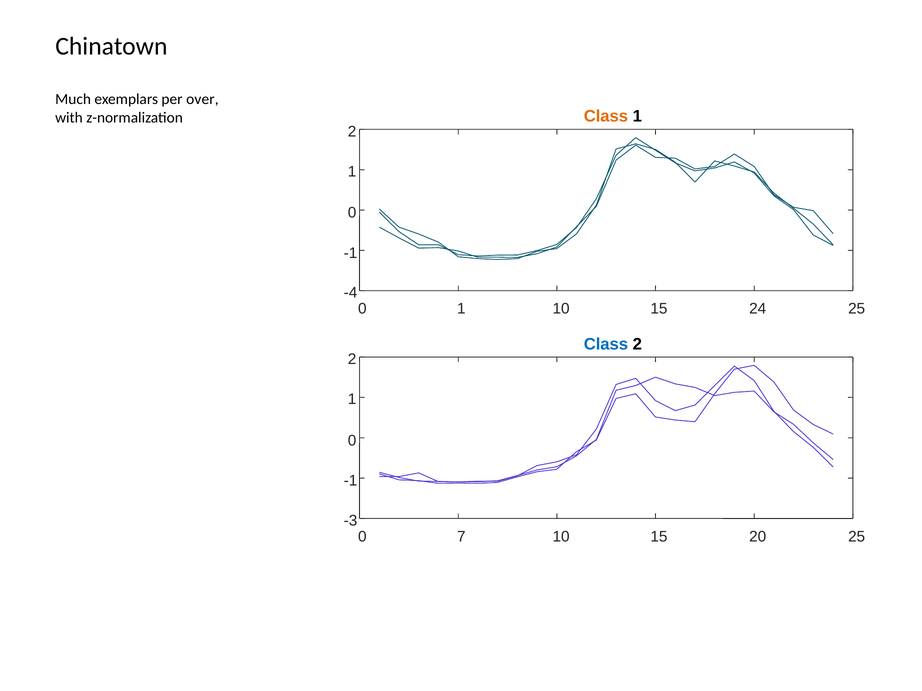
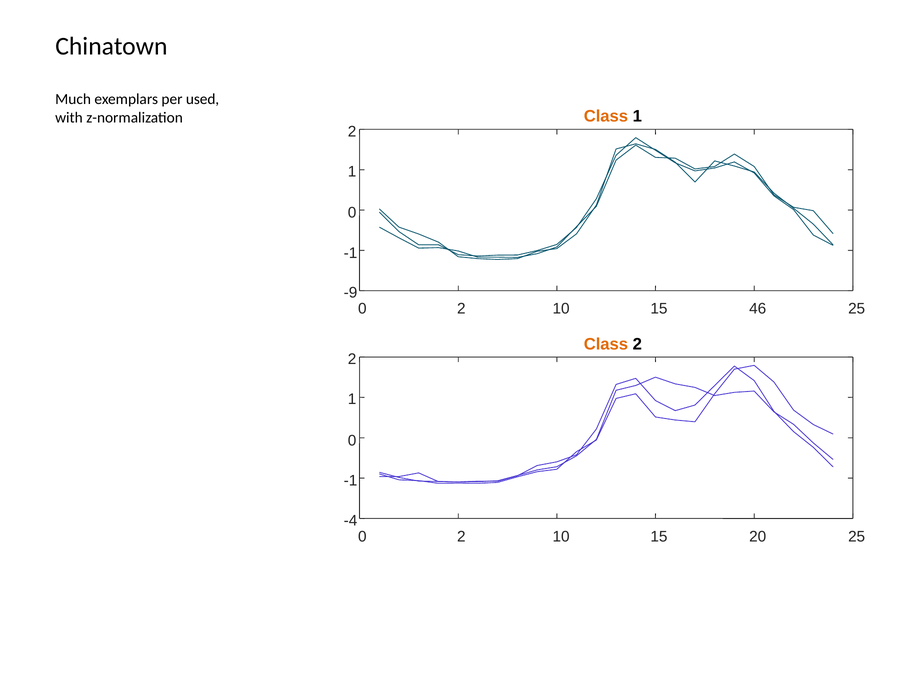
over: over -> used
-4: -4 -> -9
1 at (461, 309): 1 -> 2
24: 24 -> 46
Class at (606, 344) colour: blue -> orange
-3: -3 -> -4
7 at (461, 537): 7 -> 2
